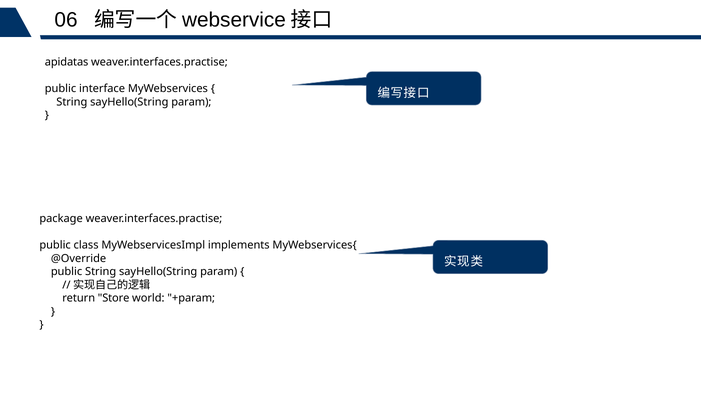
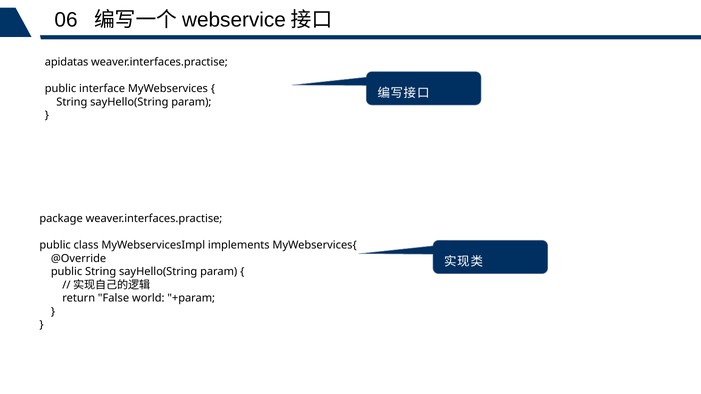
Store: Store -> False
